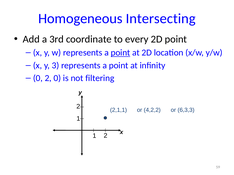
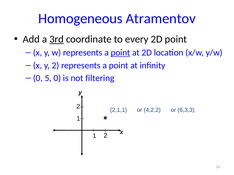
Intersecting: Intersecting -> Atramentov
3rd underline: none -> present
y 3: 3 -> 2
0 2: 2 -> 5
